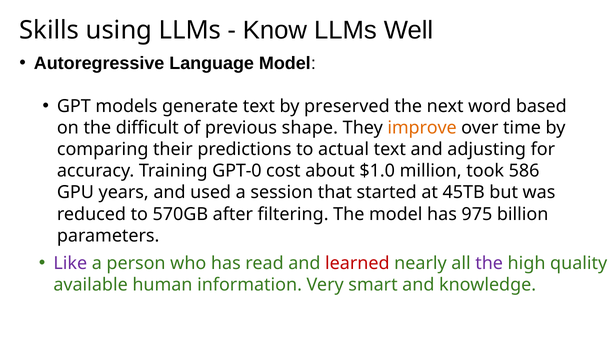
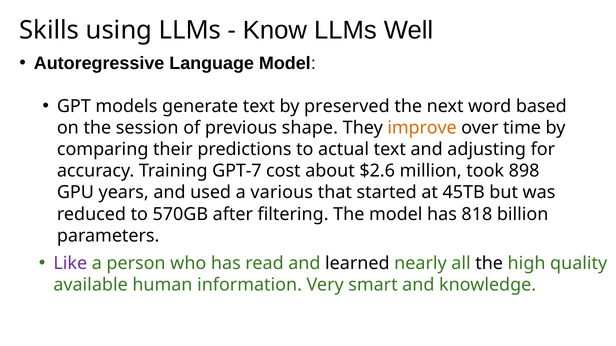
difficult: difficult -> session
GPT-0: GPT-0 -> GPT-7
$1.0: $1.0 -> $2.6
586: 586 -> 898
session: session -> various
975: 975 -> 818
learned colour: red -> black
the at (489, 263) colour: purple -> black
